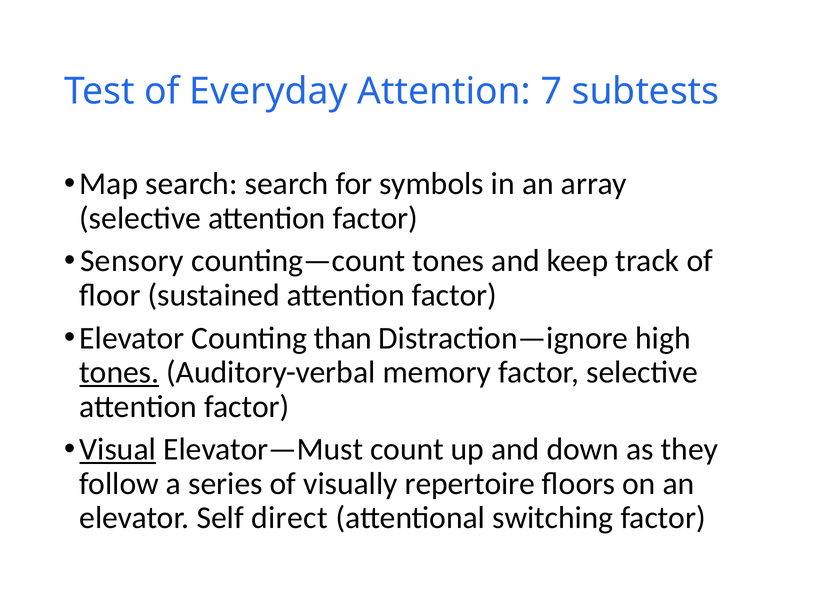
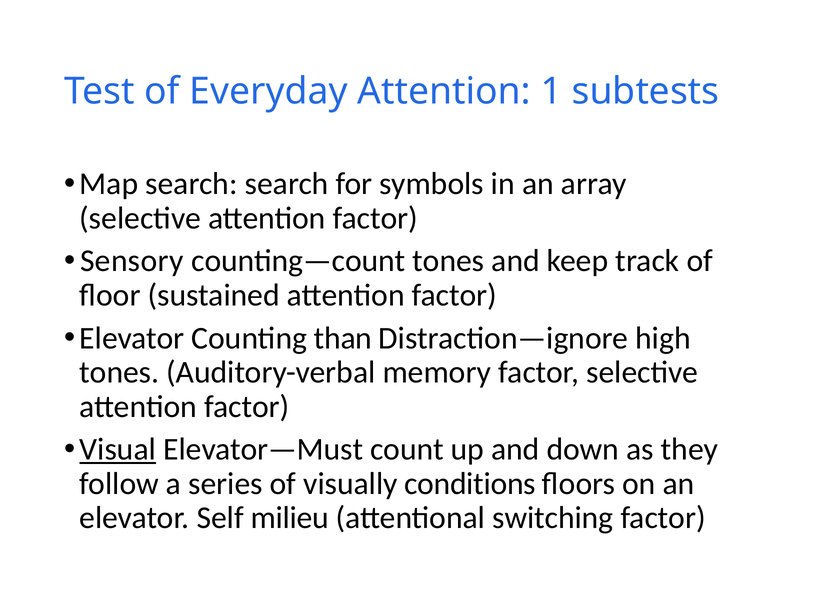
7: 7 -> 1
tones at (119, 372) underline: present -> none
repertoire: repertoire -> conditions
direct: direct -> milieu
